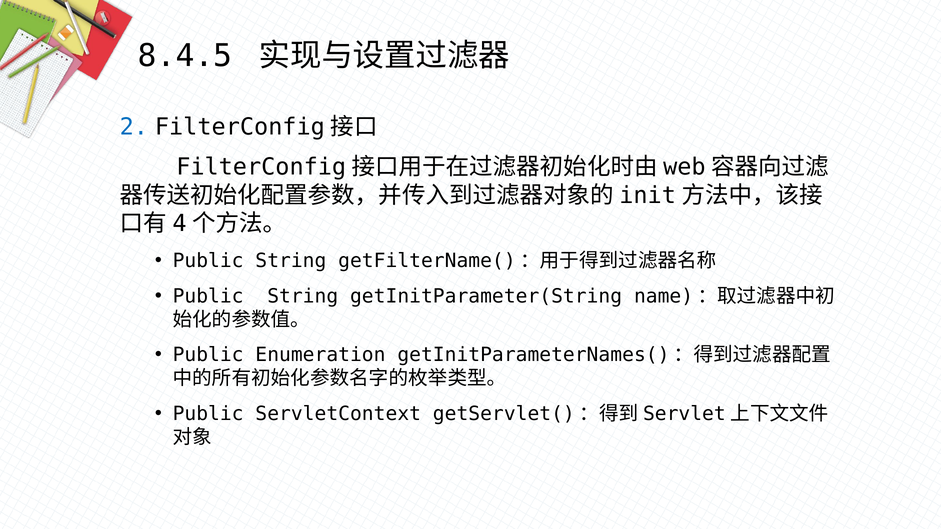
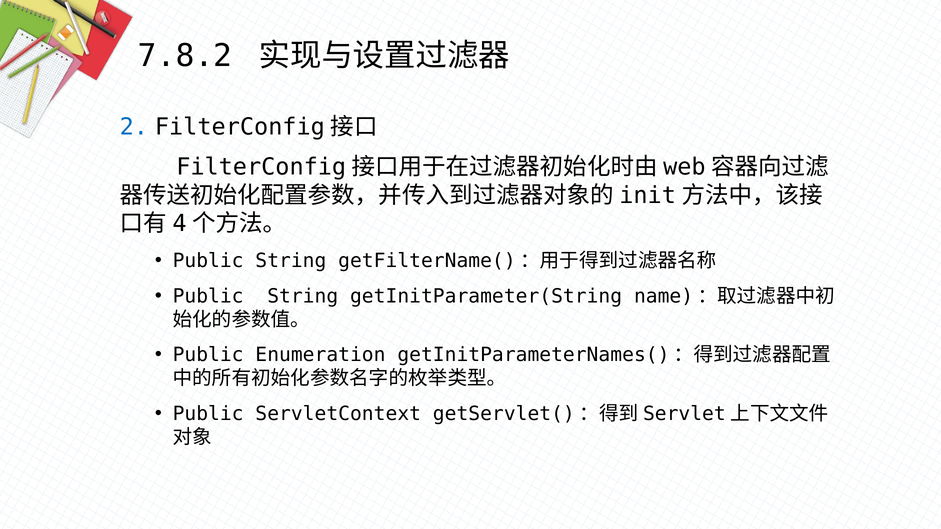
8.4.5: 8.4.5 -> 7.8.2
